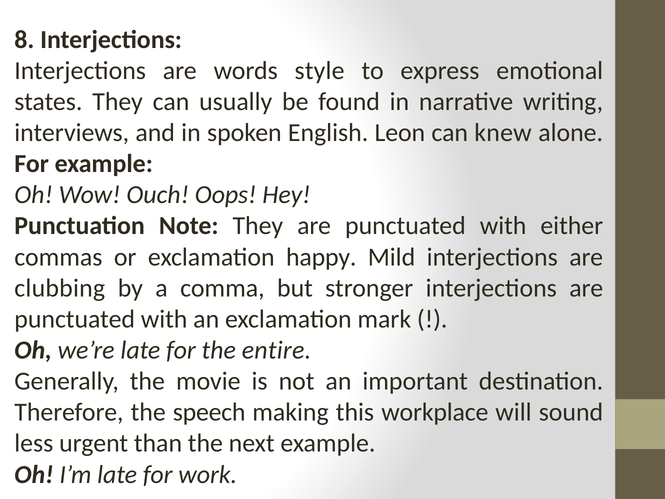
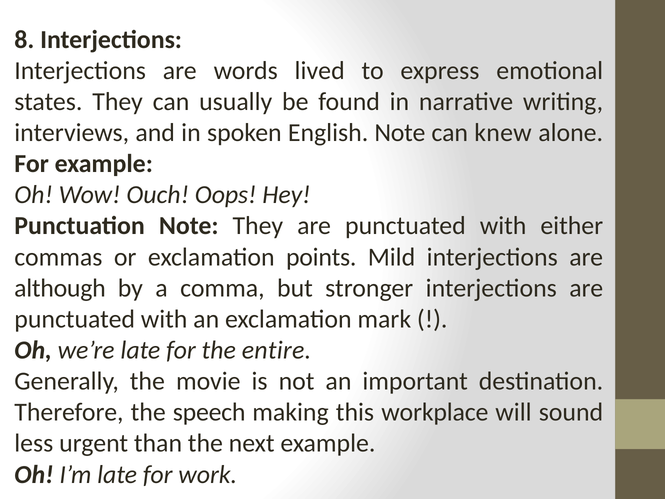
style: style -> lived
English Leon: Leon -> Note
happy: happy -> points
clubbing: clubbing -> although
